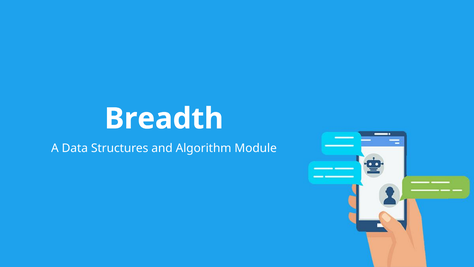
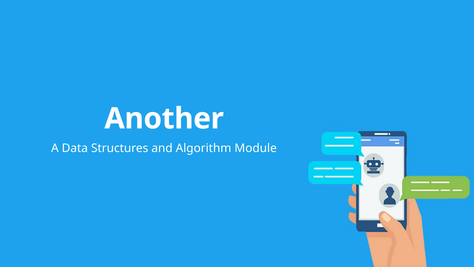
Breadth: Breadth -> Another
